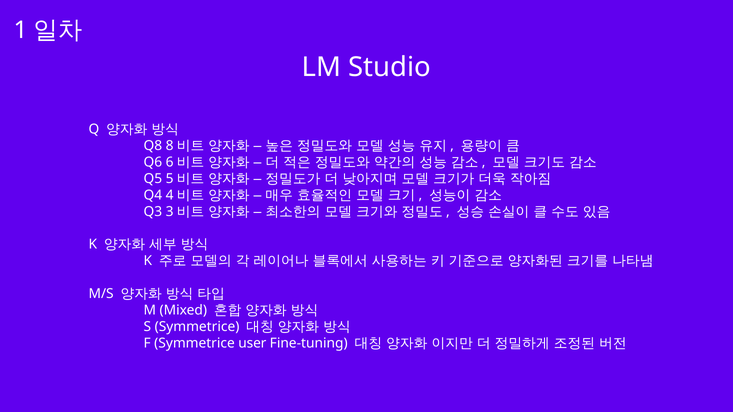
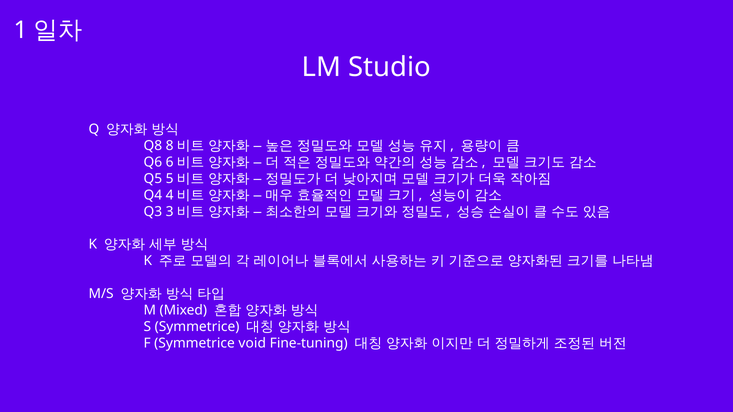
user: user -> void
